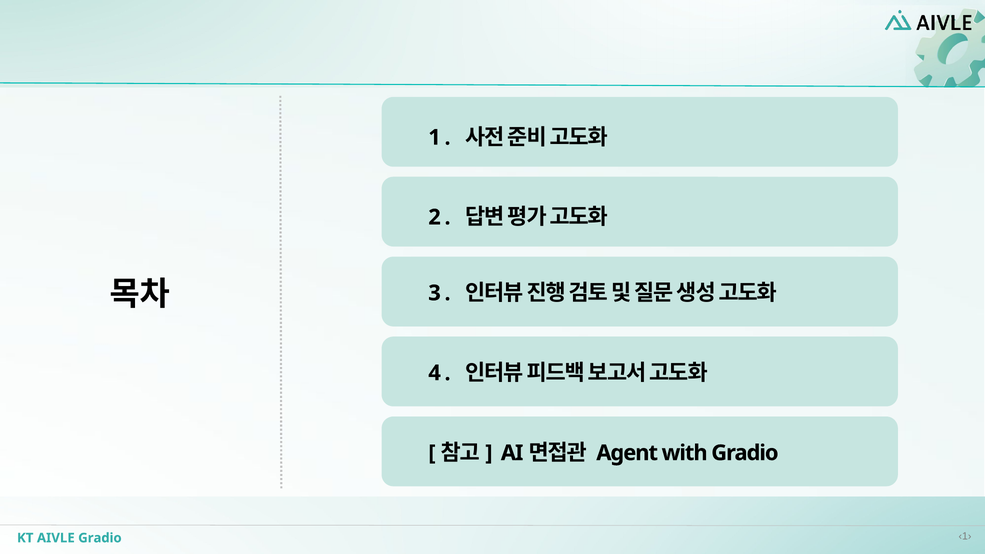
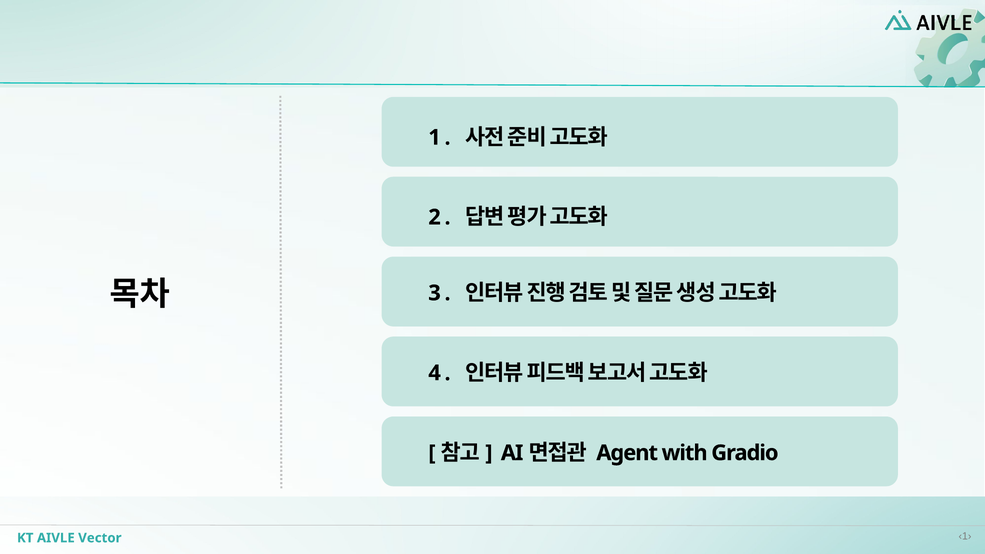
AIVLE Gradio: Gradio -> Vector
